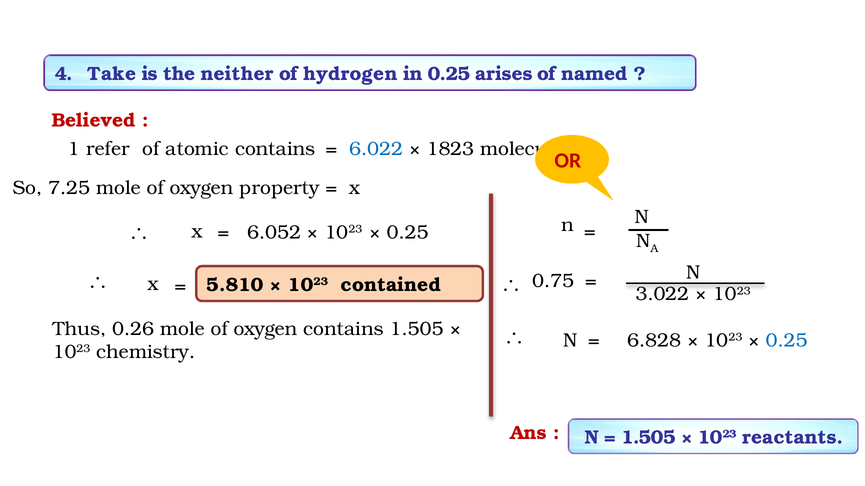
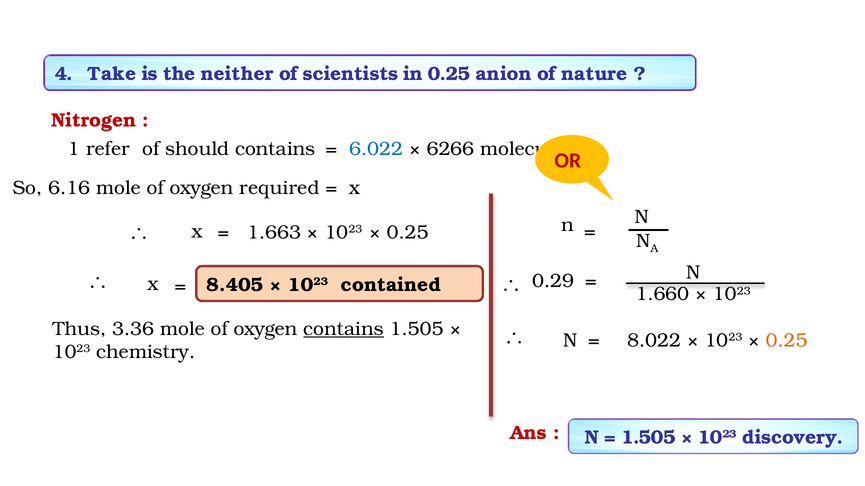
hydrogen: hydrogen -> scientists
arises: arises -> anion
named: named -> nature
Believed: Believed -> Nitrogen
atomic: atomic -> should
1823: 1823 -> 6266
7.25: 7.25 -> 6.16
property: property -> required
6.052: 6.052 -> 1.663
0.75: 0.75 -> 0.29
5.810: 5.810 -> 8.405
3.022: 3.022 -> 1.660
0.26: 0.26 -> 3.36
contains at (344, 329) underline: none -> present
6.828: 6.828 -> 8.022
0.25 at (787, 341) colour: blue -> orange
reactants: reactants -> discovery
